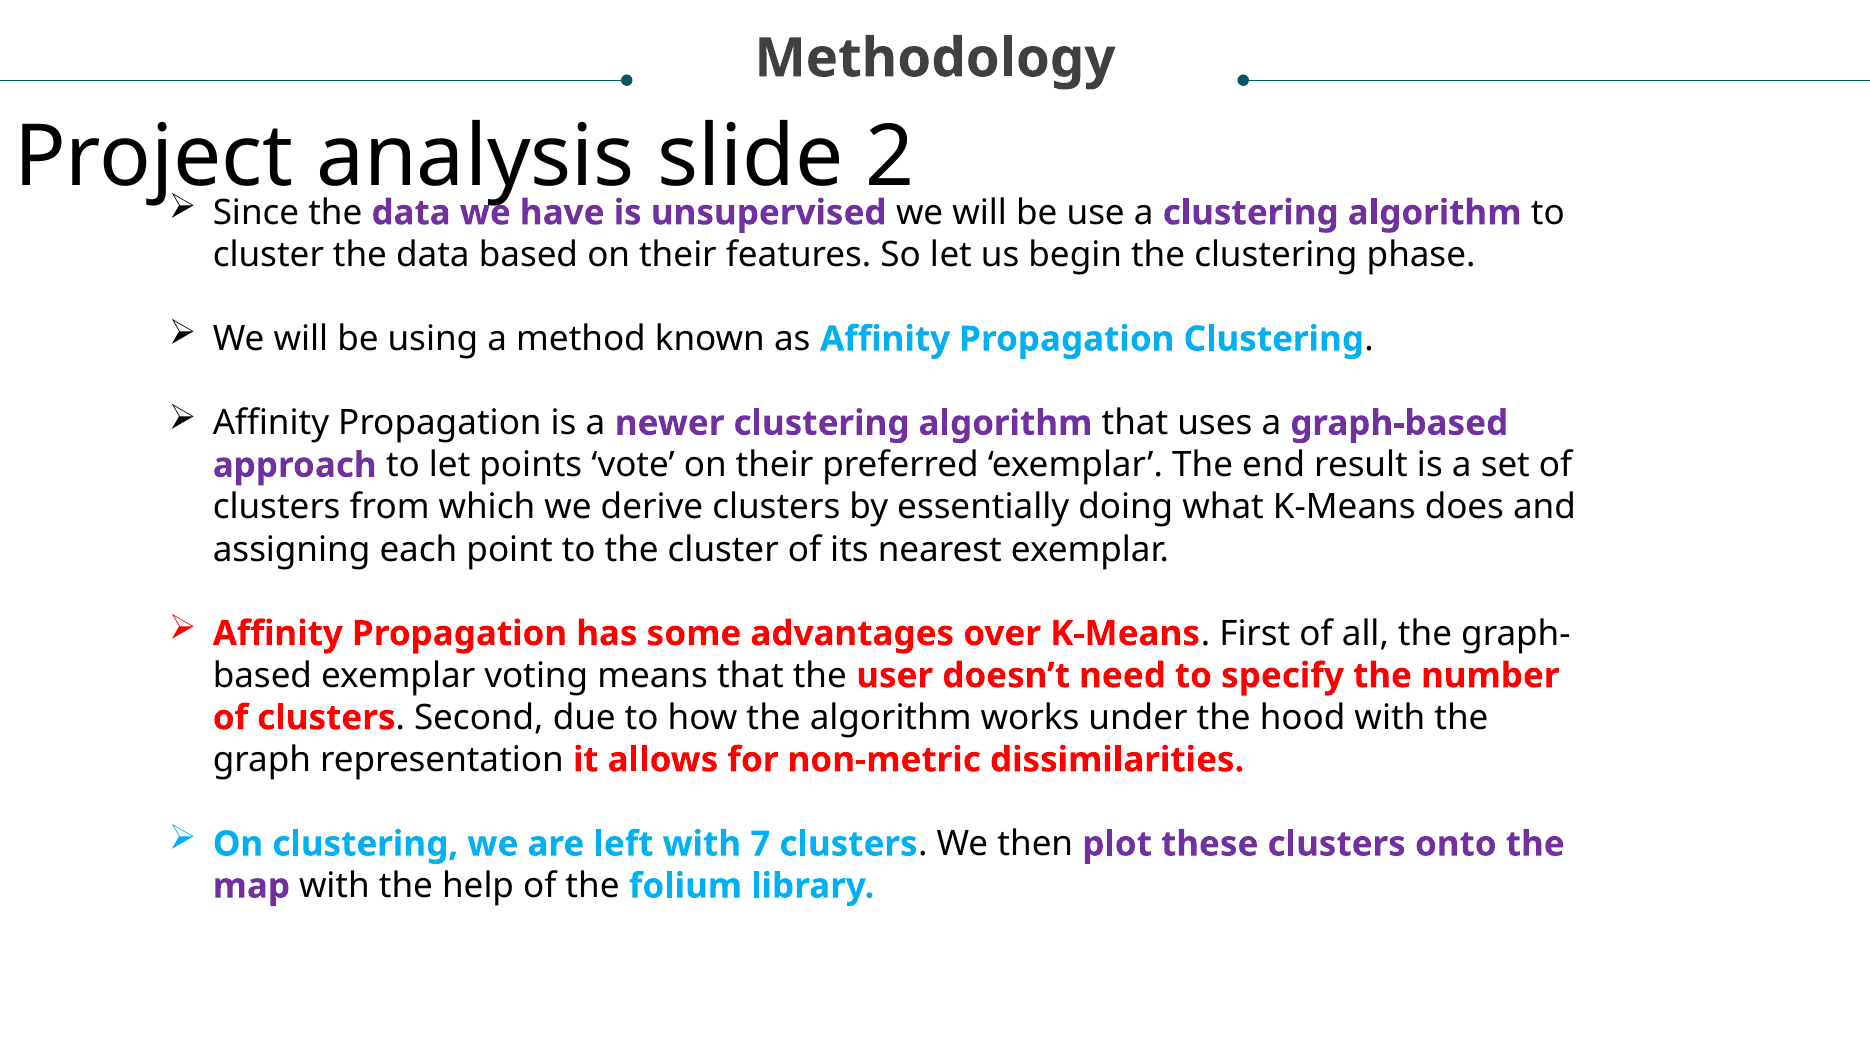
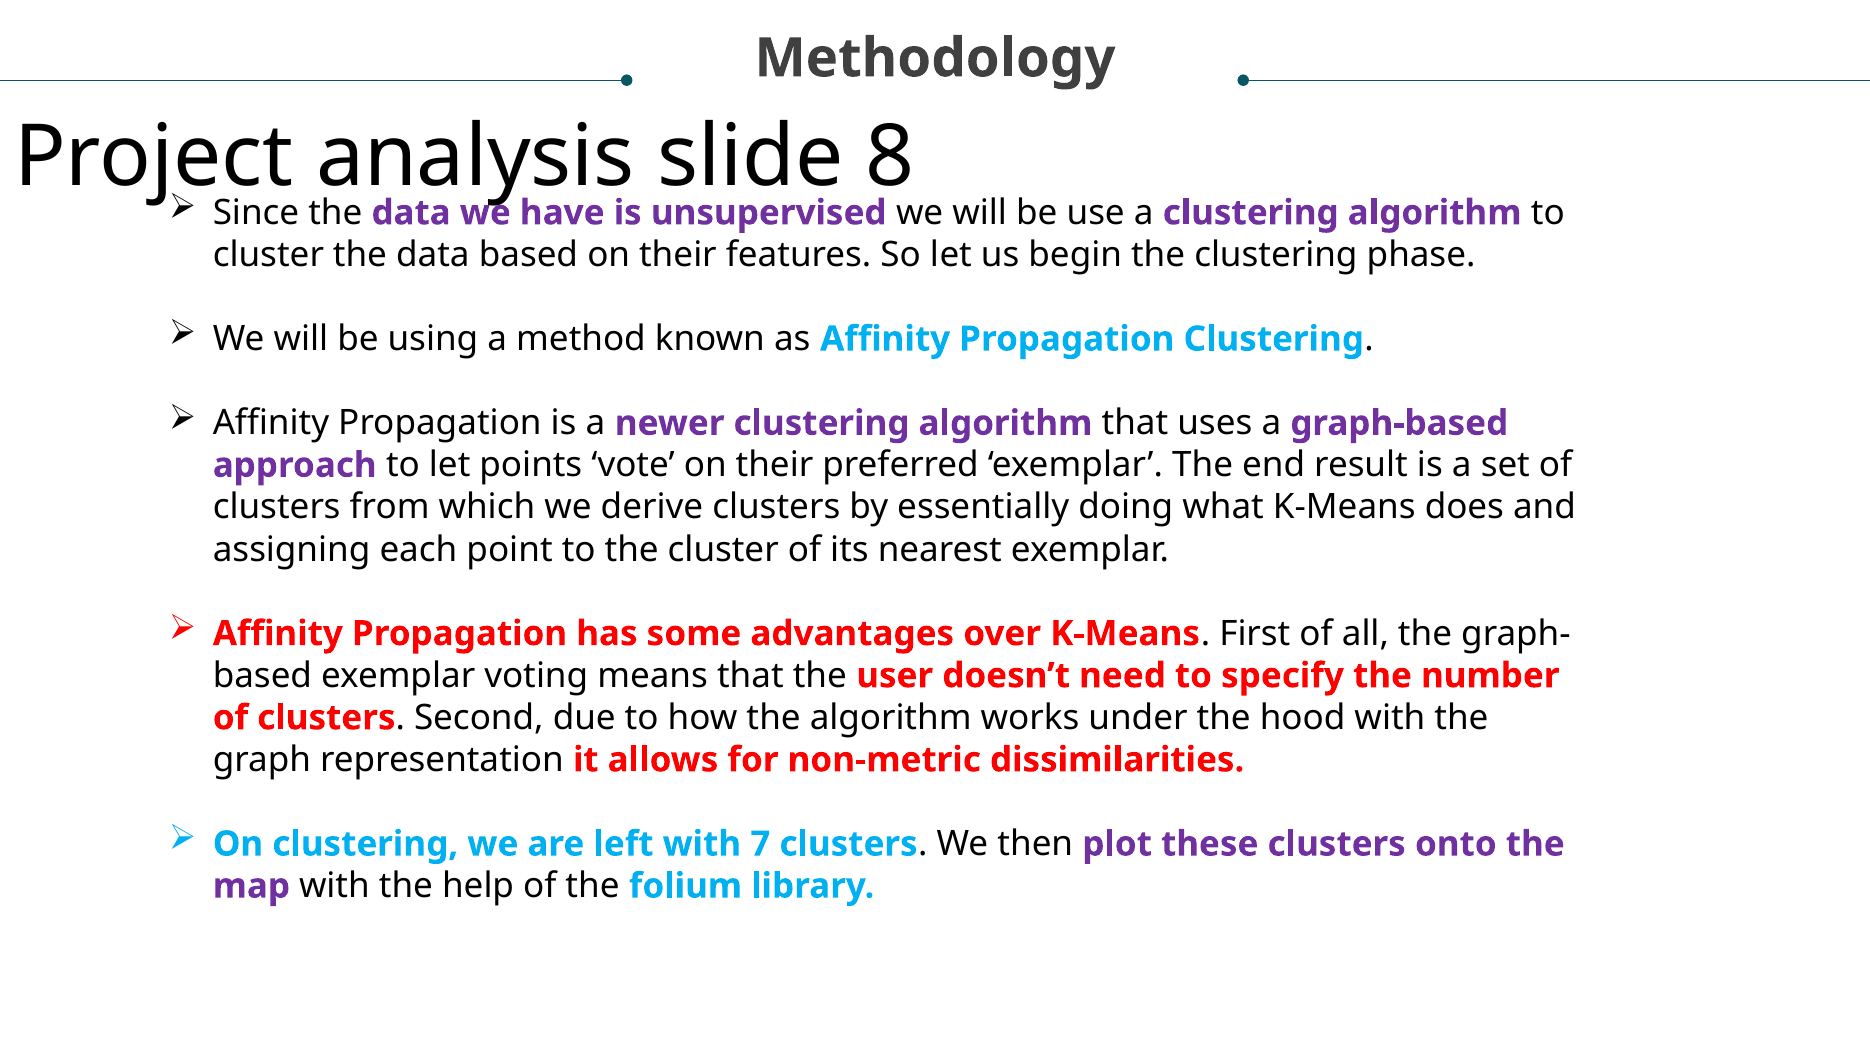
2: 2 -> 8
